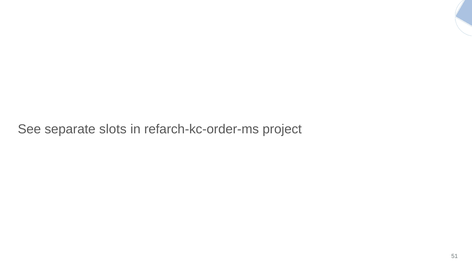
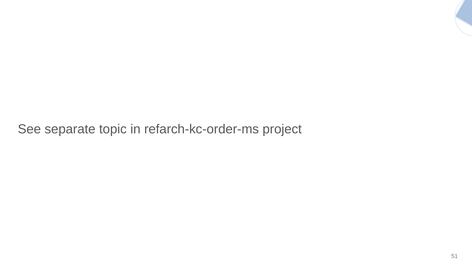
slots: slots -> topic
